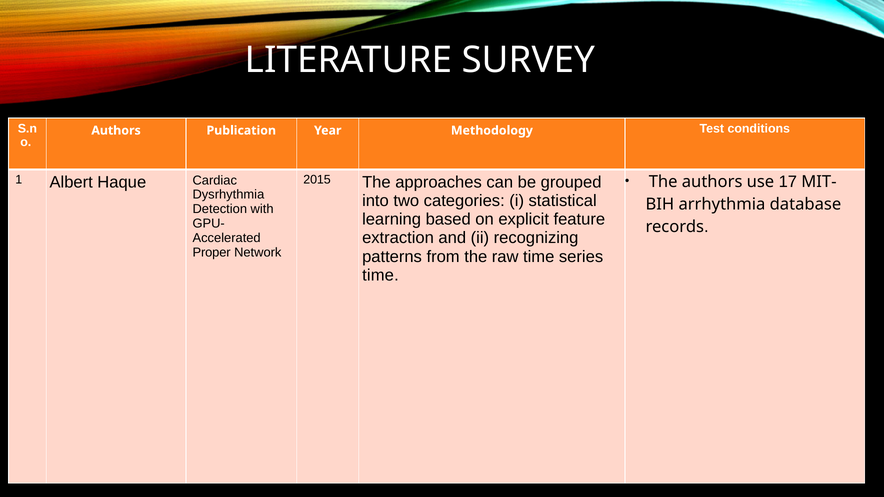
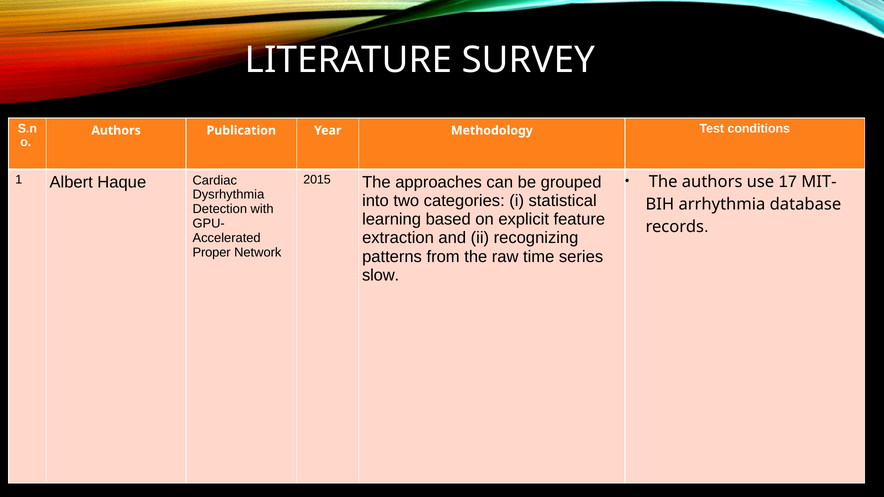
time at (380, 275): time -> slow
